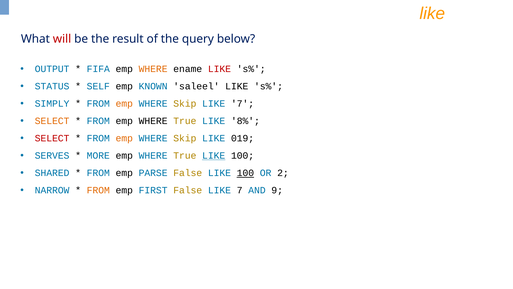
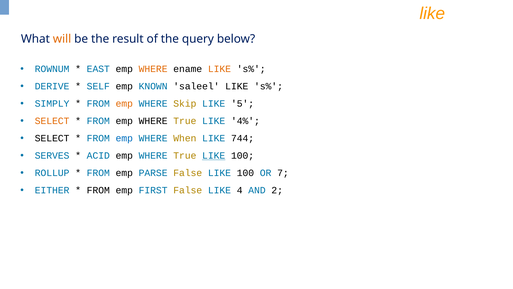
will colour: red -> orange
OUTPUT: OUTPUT -> ROWNUM
FIFA: FIFA -> EAST
LIKE at (219, 69) colour: red -> orange
STATUS: STATUS -> DERIVE
7 at (243, 104): 7 -> 5
8%: 8% -> 4%
SELECT at (52, 138) colour: red -> black
emp at (124, 138) colour: orange -> blue
Skip at (185, 138): Skip -> When
019: 019 -> 744
MORE: MORE -> ACID
SHARED: SHARED -> ROLLUP
100 at (245, 173) underline: present -> none
2: 2 -> 7
NARROW: NARROW -> EITHER
FROM at (98, 190) colour: orange -> black
False LIKE 7: 7 -> 4
9: 9 -> 2
